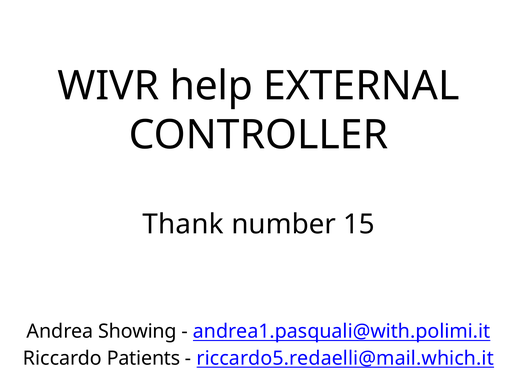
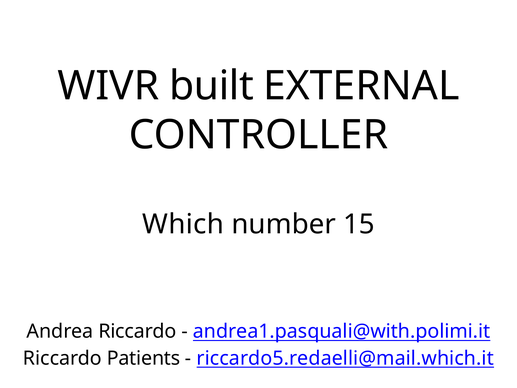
help: help -> built
Thank: Thank -> Which
Andrea Showing: Showing -> Riccardo
